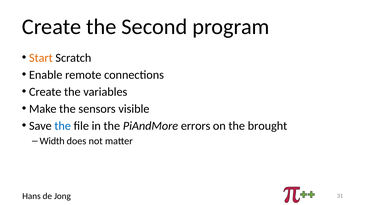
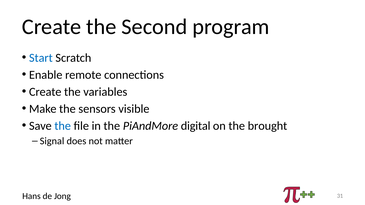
Start colour: orange -> blue
errors: errors -> digital
Width: Width -> Signal
